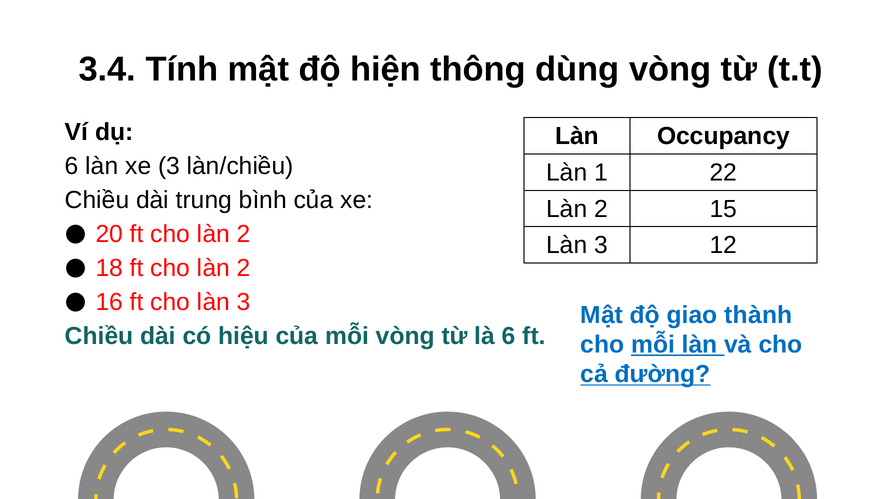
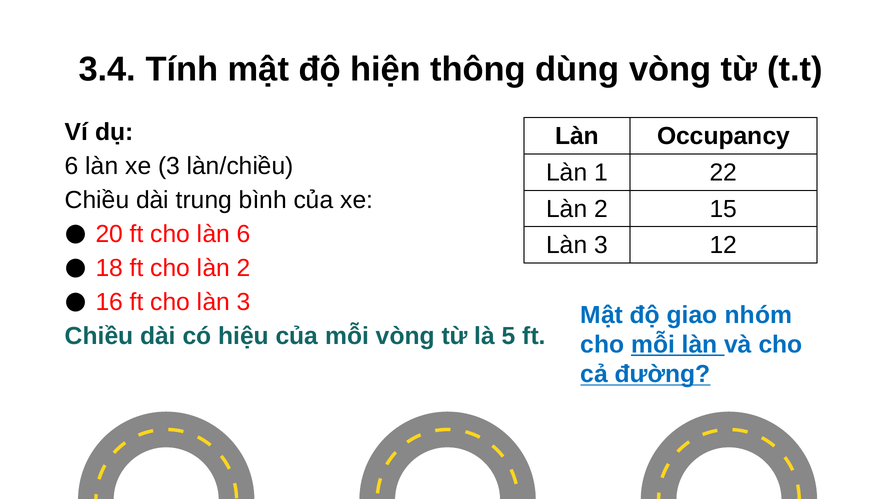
2 at (244, 234): 2 -> 6
thành: thành -> nhóm
là 6: 6 -> 5
